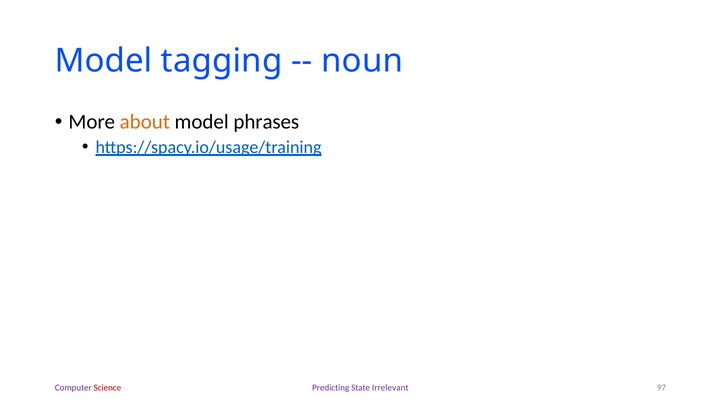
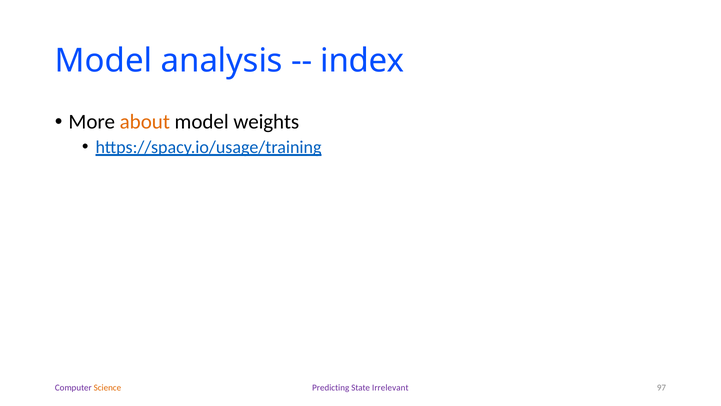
tagging: tagging -> analysis
noun: noun -> index
phrases: phrases -> weights
Science colour: red -> orange
